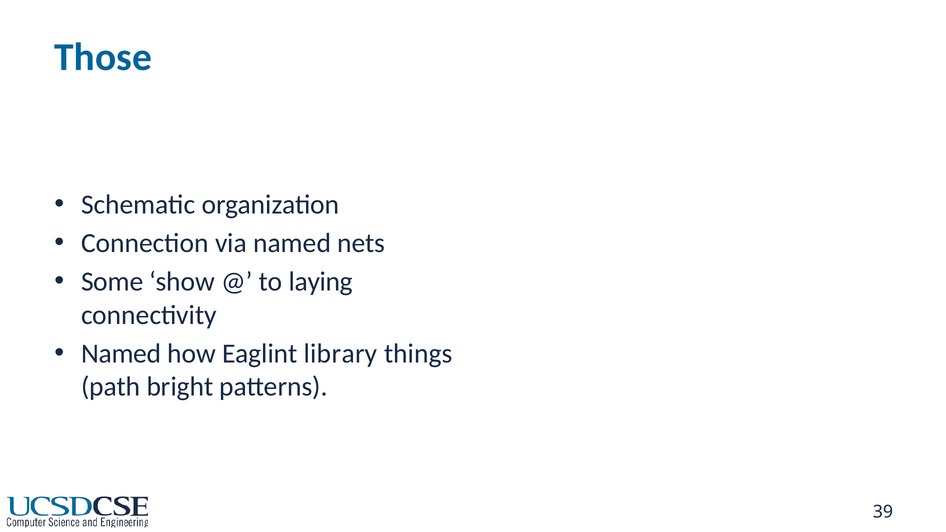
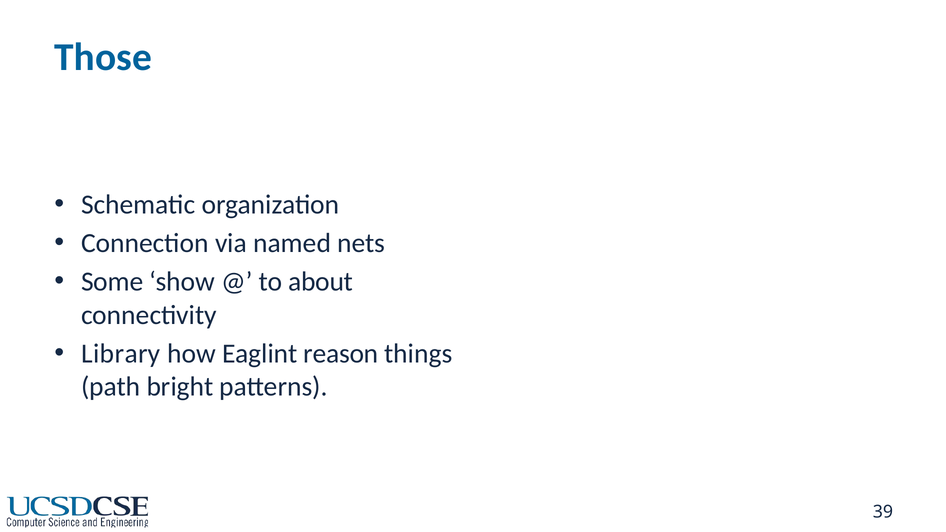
laying: laying -> about
Named at (121, 354): Named -> Library
library: library -> reason
